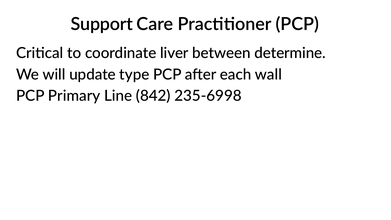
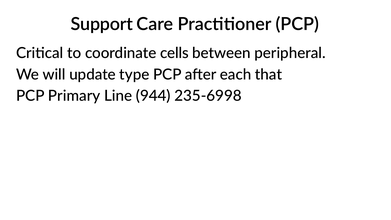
liver: liver -> cells
determine: determine -> peripheral
wall: wall -> that
842: 842 -> 944
